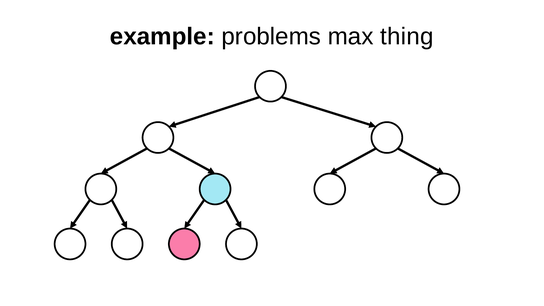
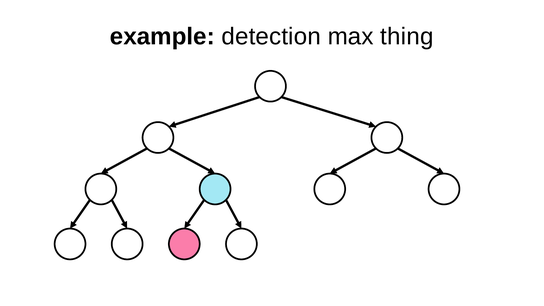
problems: problems -> detection
